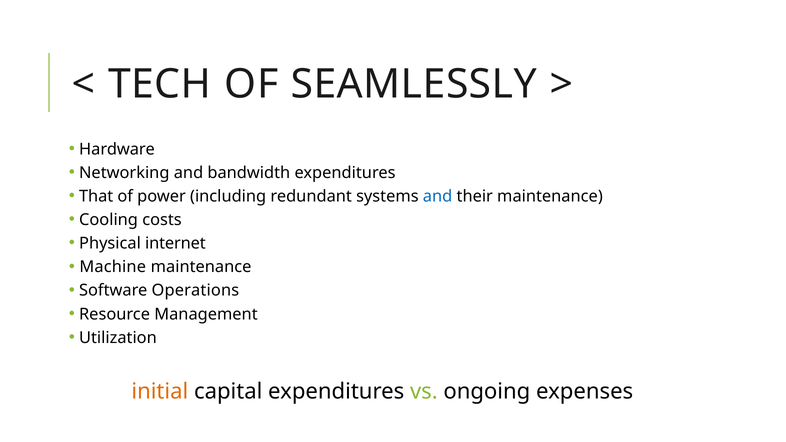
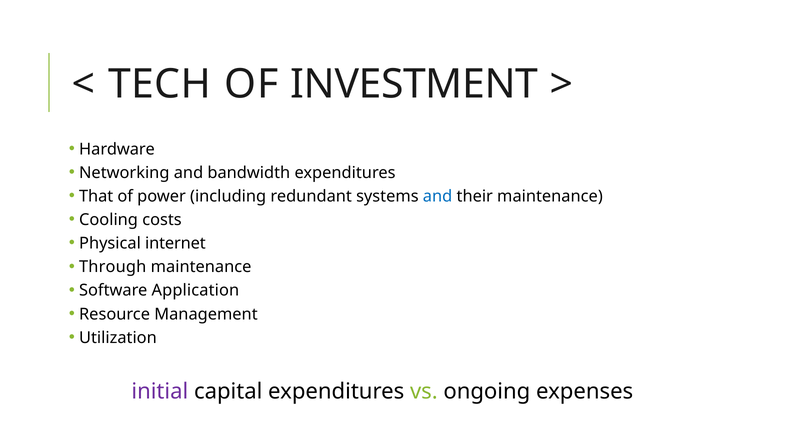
SEAMLESSLY: SEAMLESSLY -> INVESTMENT
Machine: Machine -> Through
Operations: Operations -> Application
initial colour: orange -> purple
